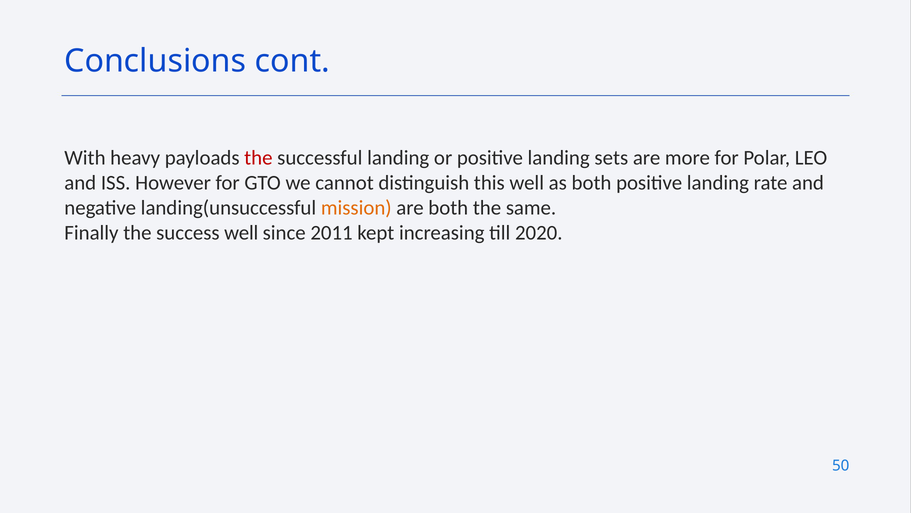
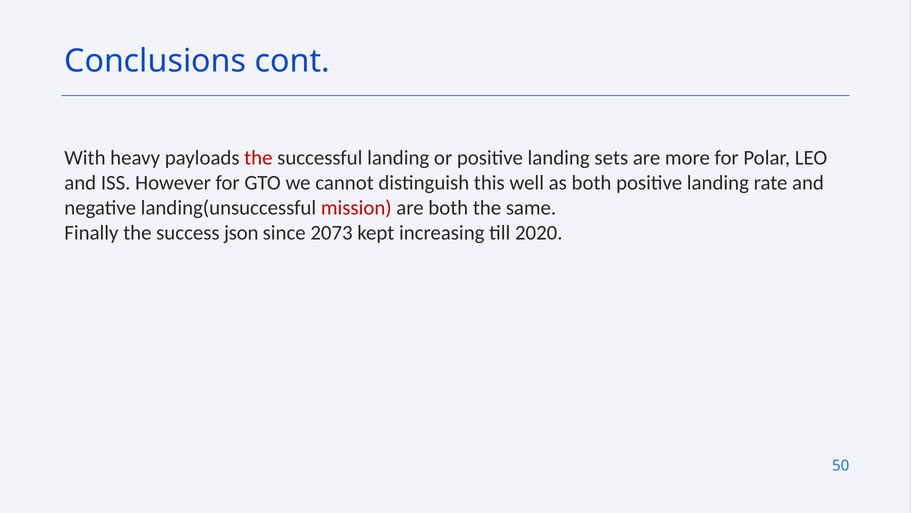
mission colour: orange -> red
success well: well -> json
2011: 2011 -> 2073
